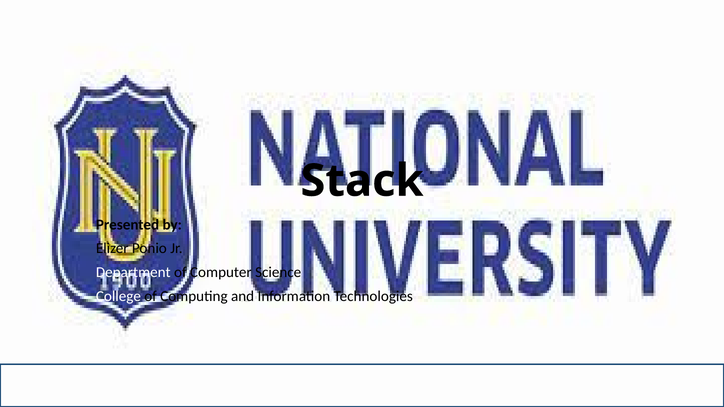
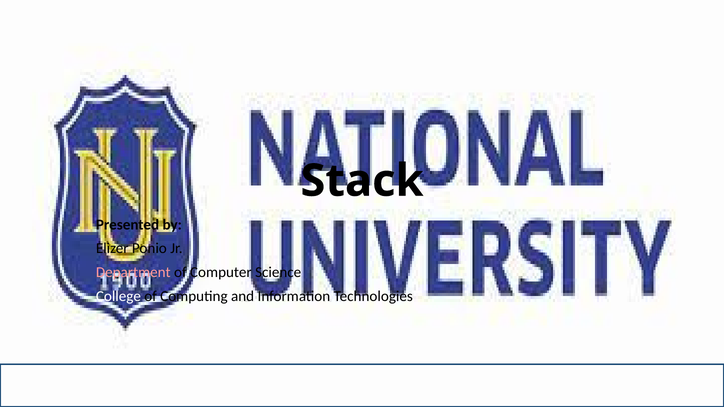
Department colour: white -> pink
